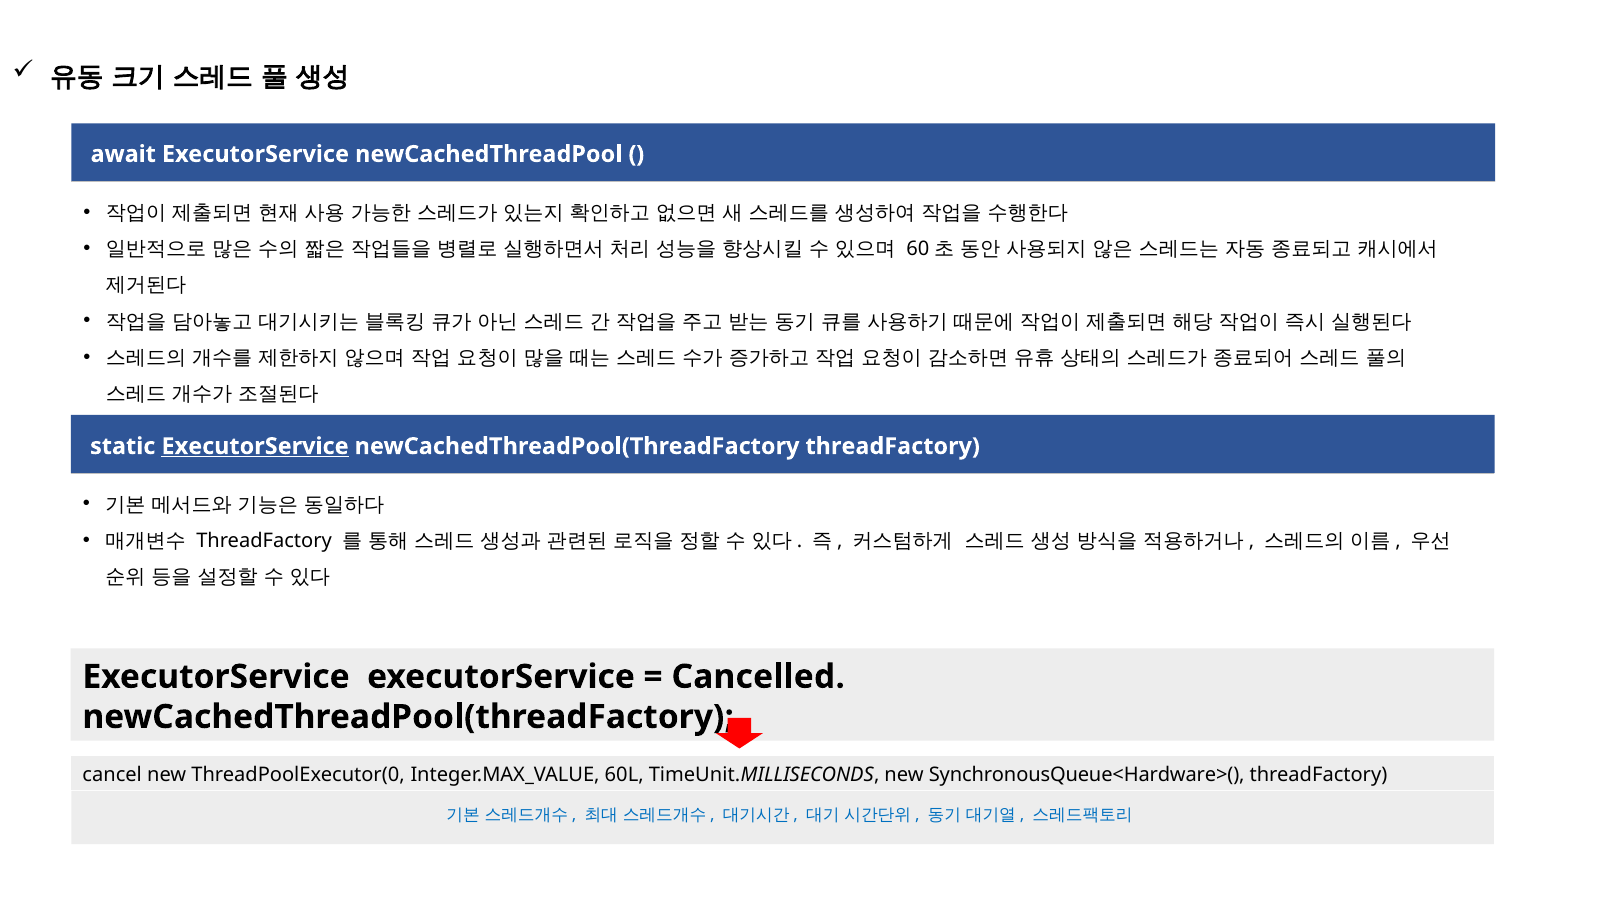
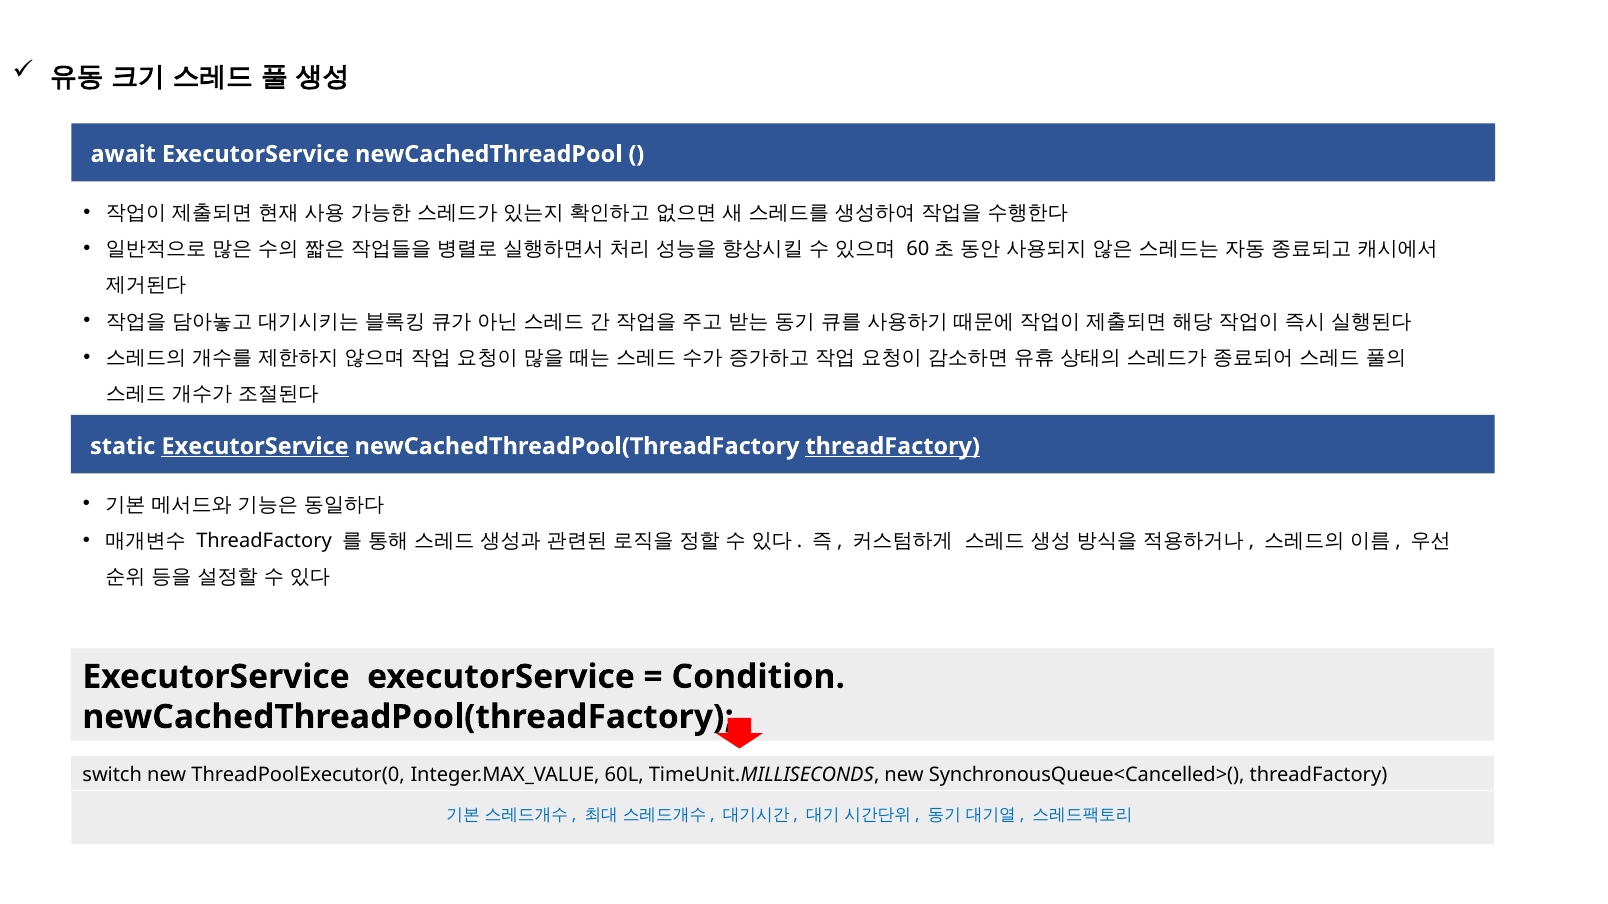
threadFactory at (893, 447) underline: none -> present
Cancelled: Cancelled -> Condition
cancel: cancel -> switch
SynchronousQueue<Hardware>(: SynchronousQueue<Hardware>( -> SynchronousQueue<Cancelled>(
